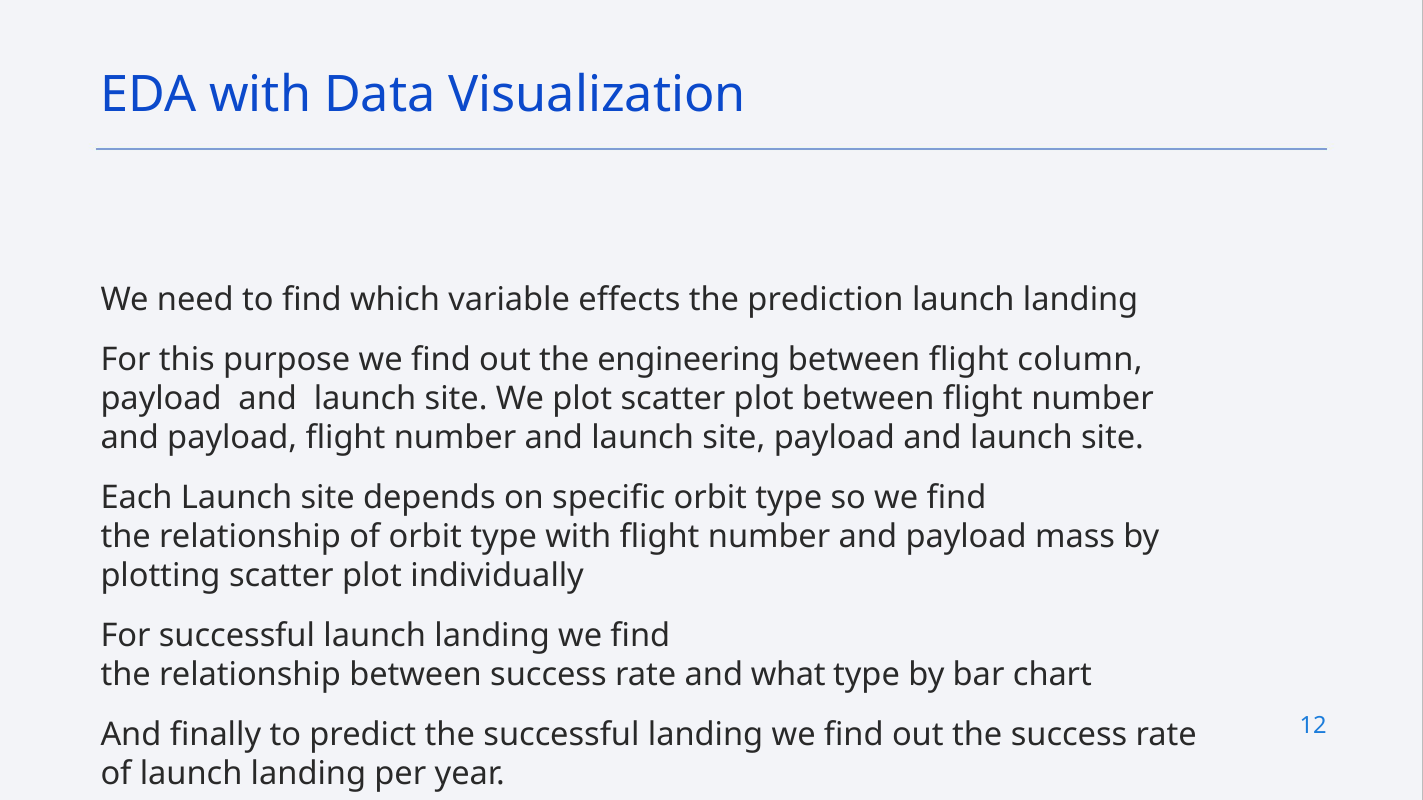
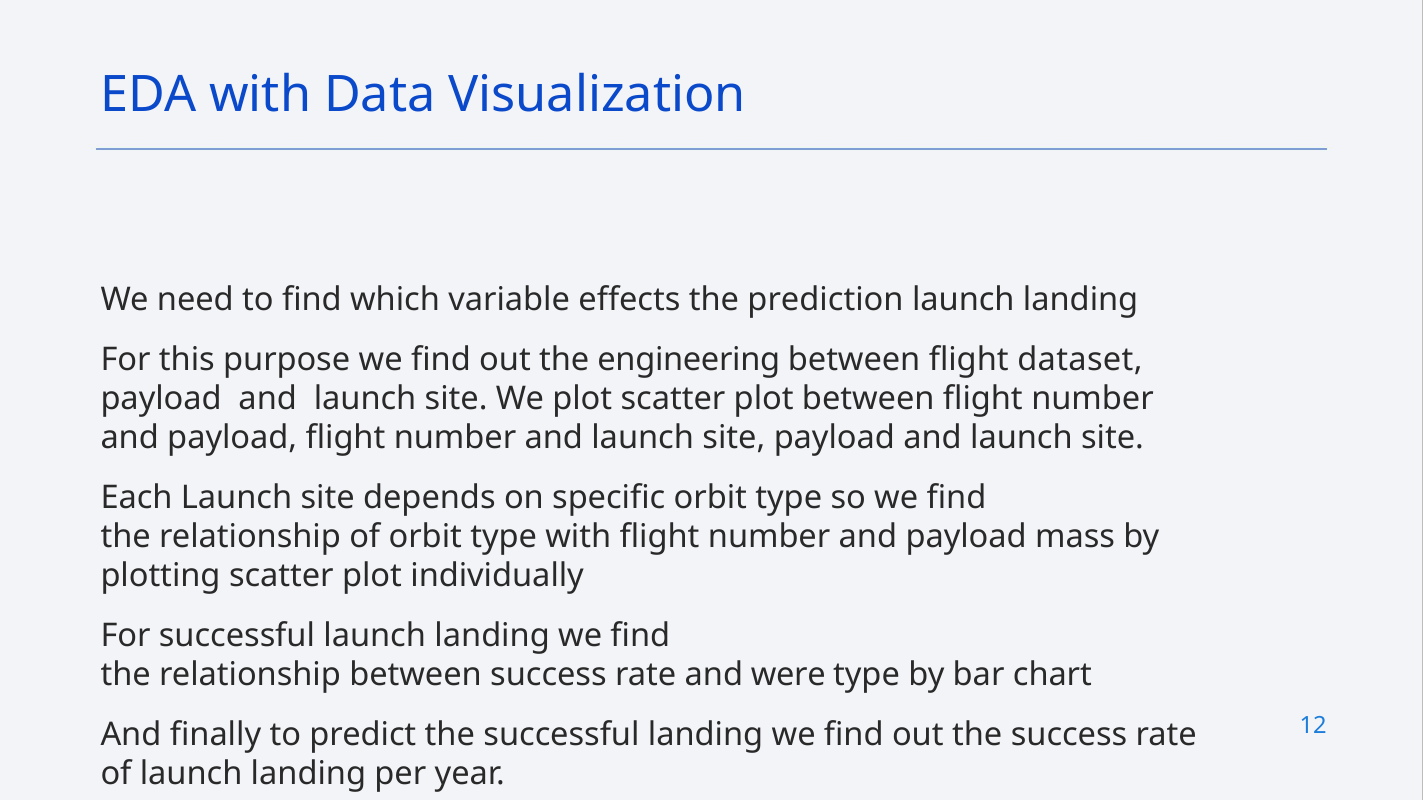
column: column -> dataset
what: what -> were
